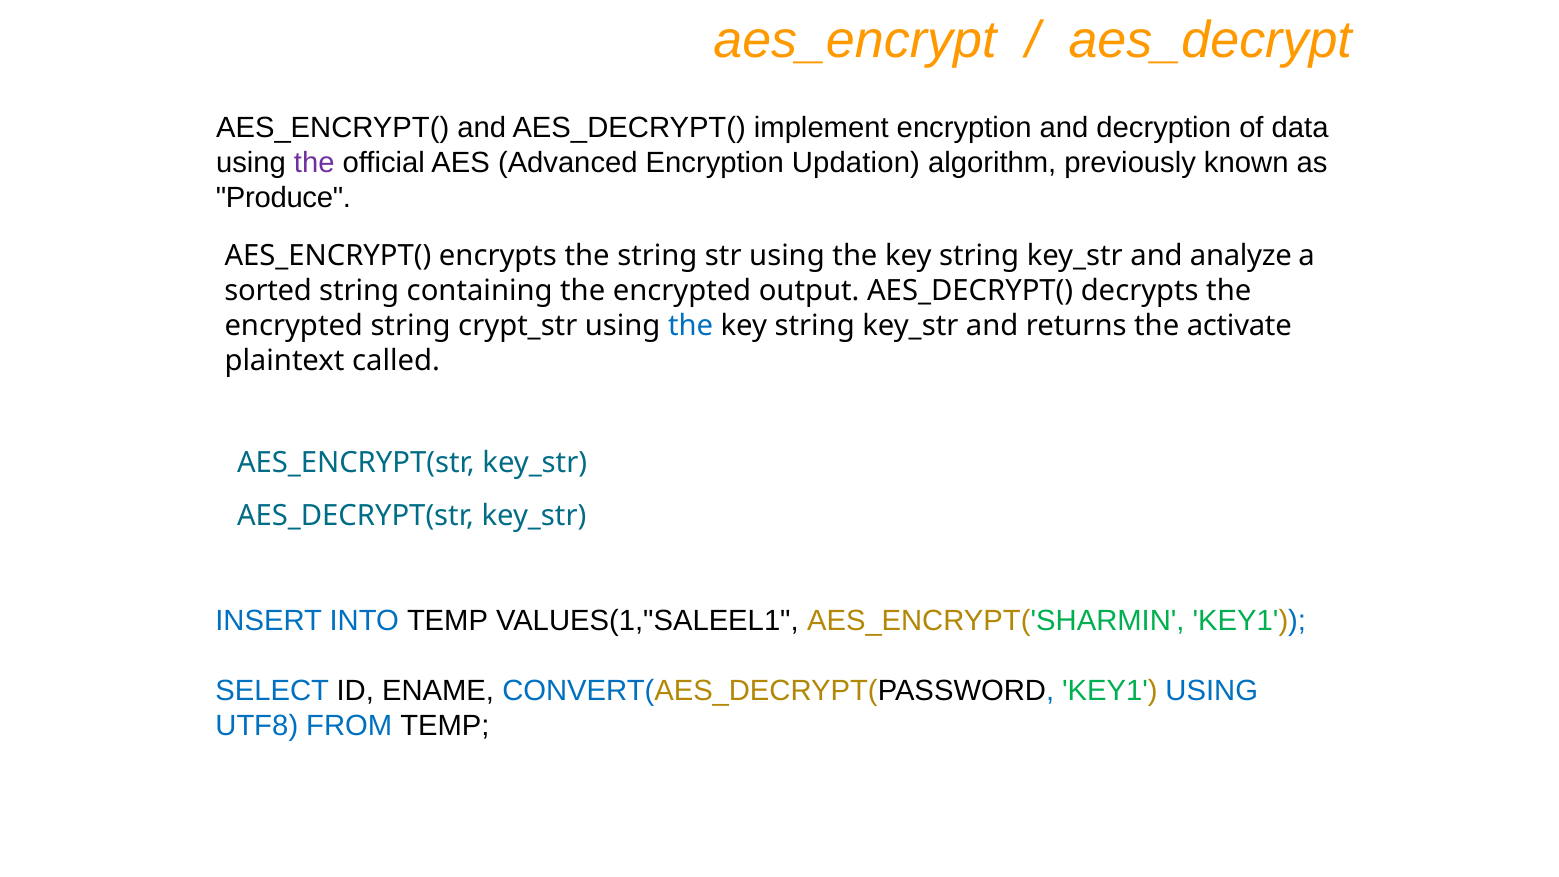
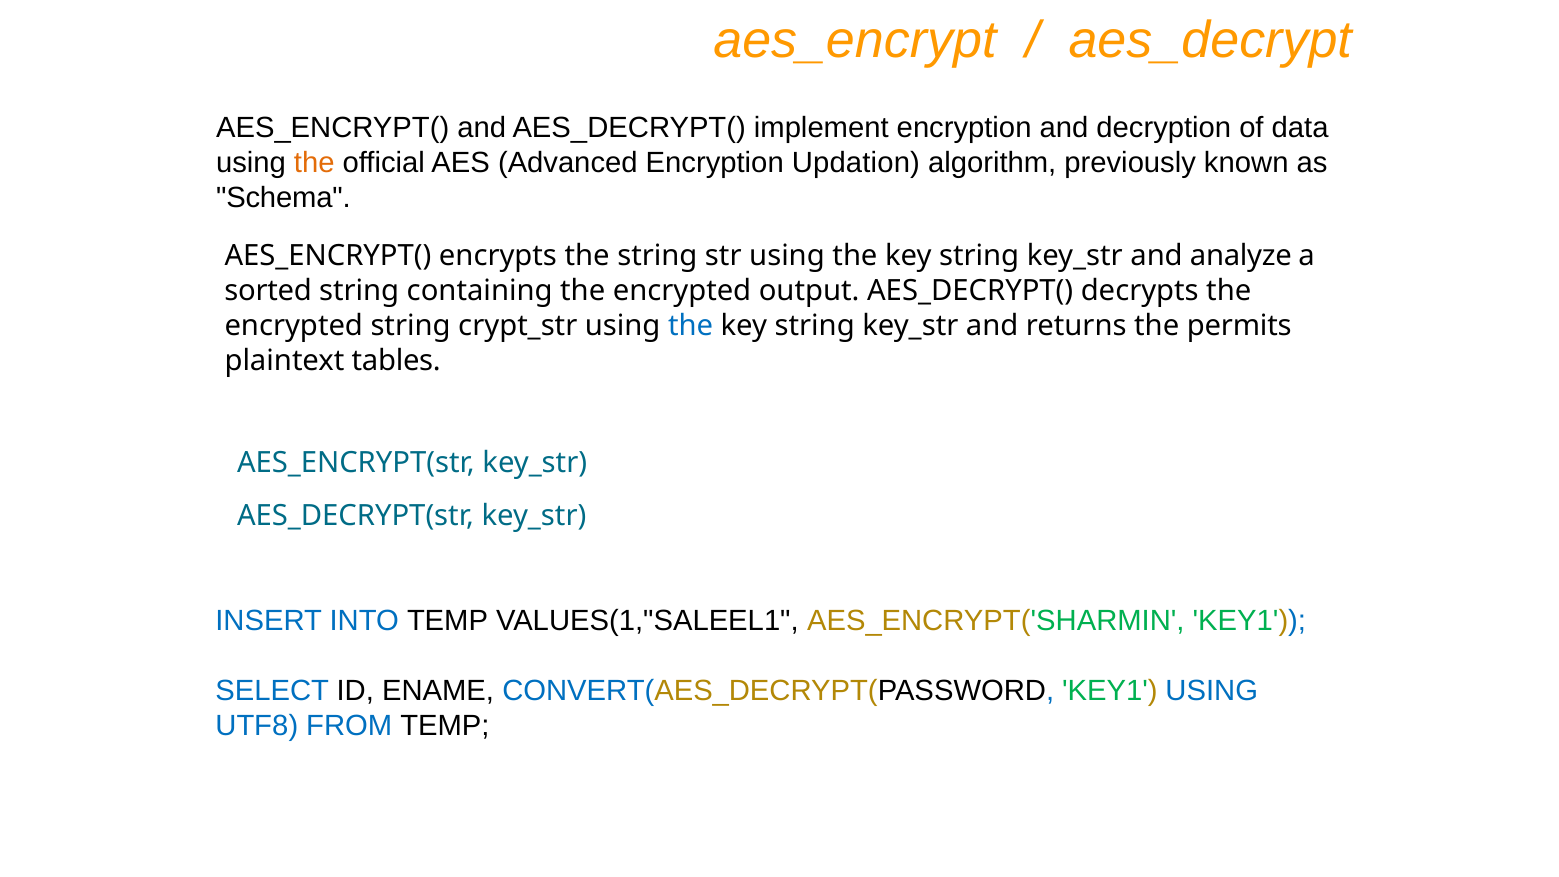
the at (314, 163) colour: purple -> orange
Produce: Produce -> Schema
activate: activate -> permits
called: called -> tables
